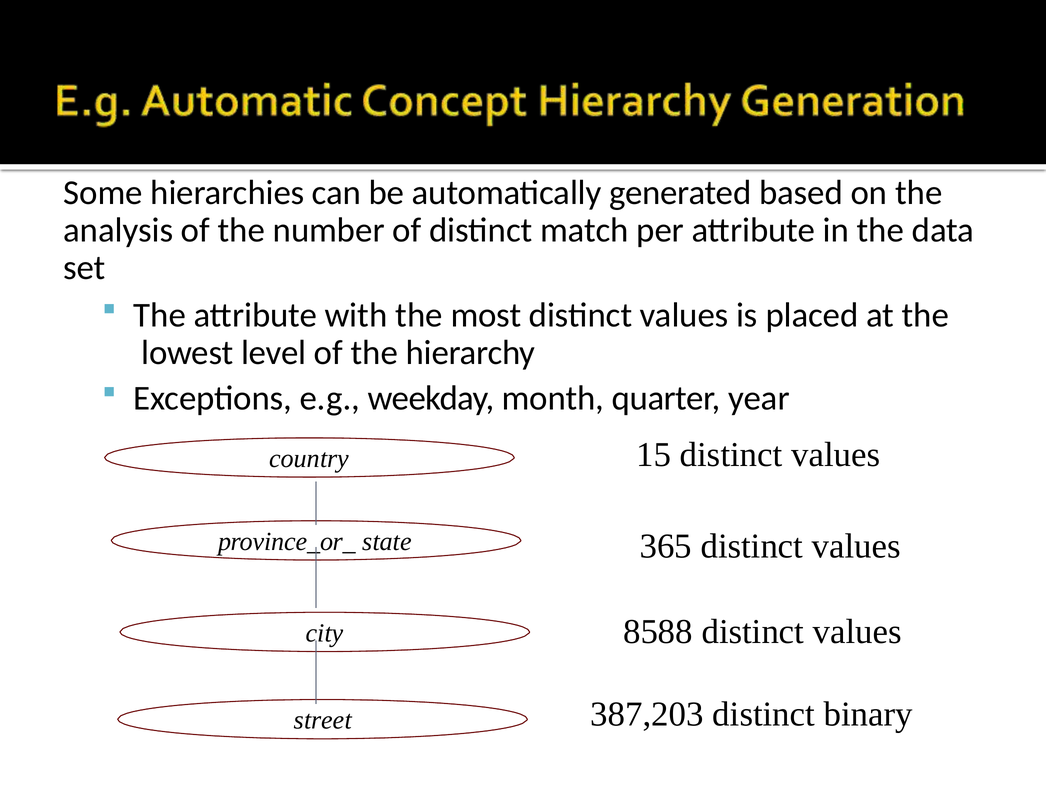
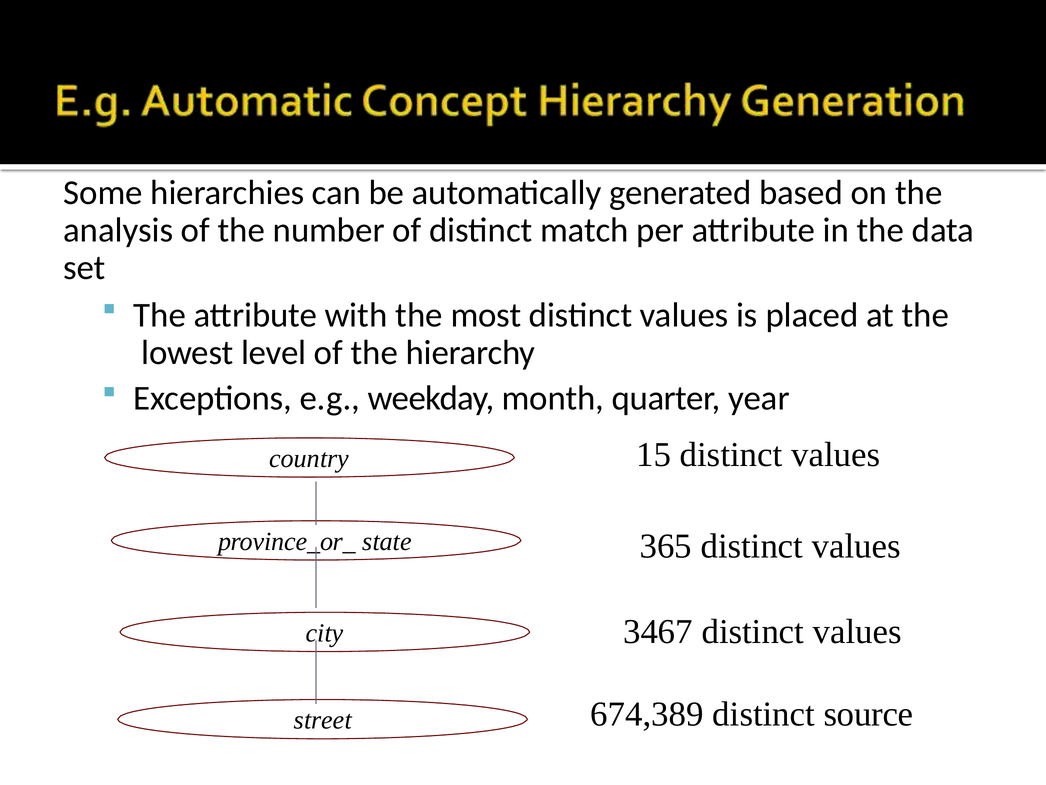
8588: 8588 -> 3467
387,203: 387,203 -> 674,389
binary: binary -> source
